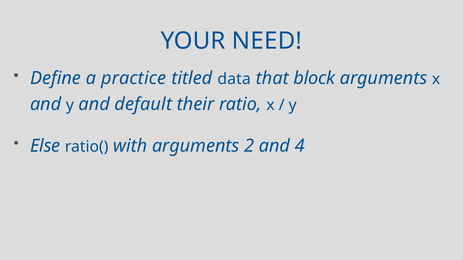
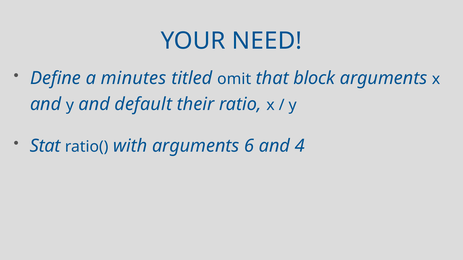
practice: practice -> minutes
data: data -> omit
Else: Else -> Stat
2: 2 -> 6
